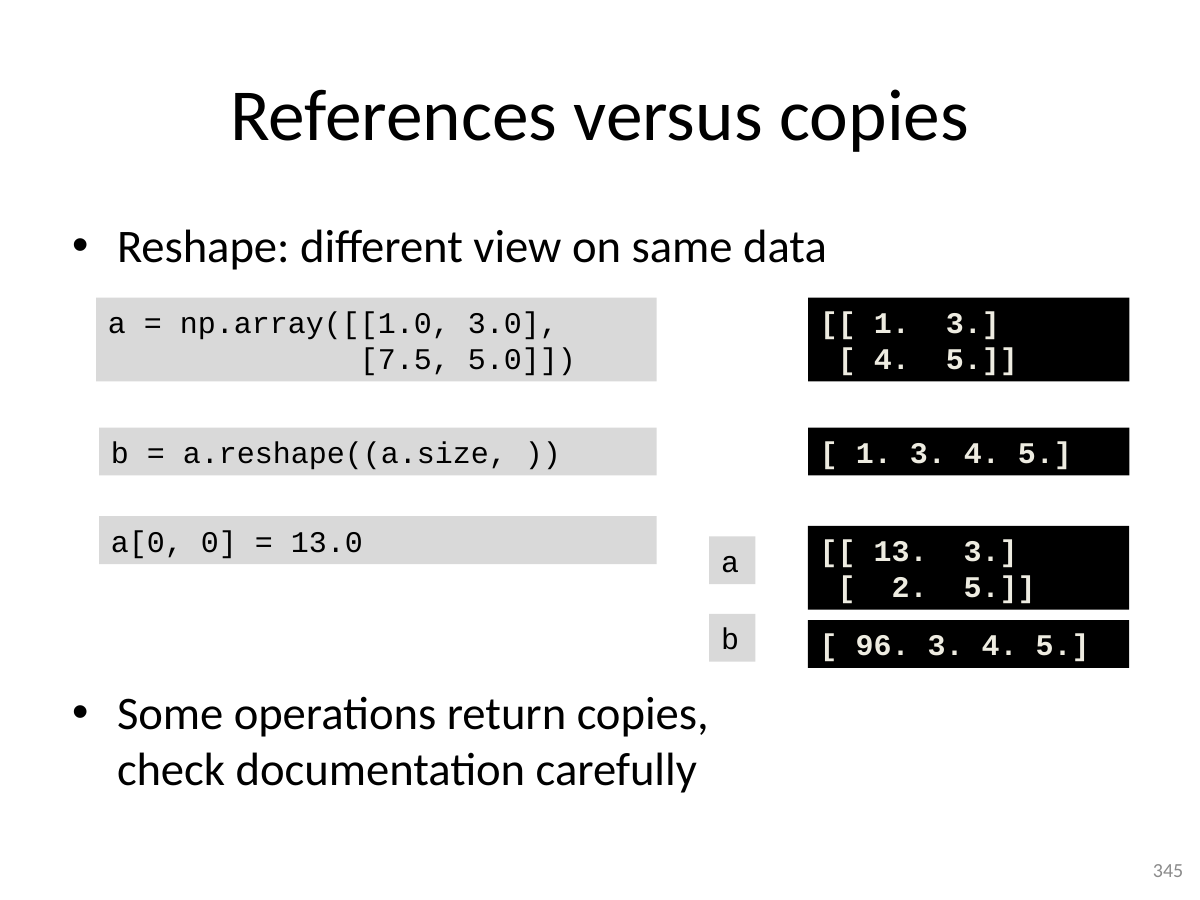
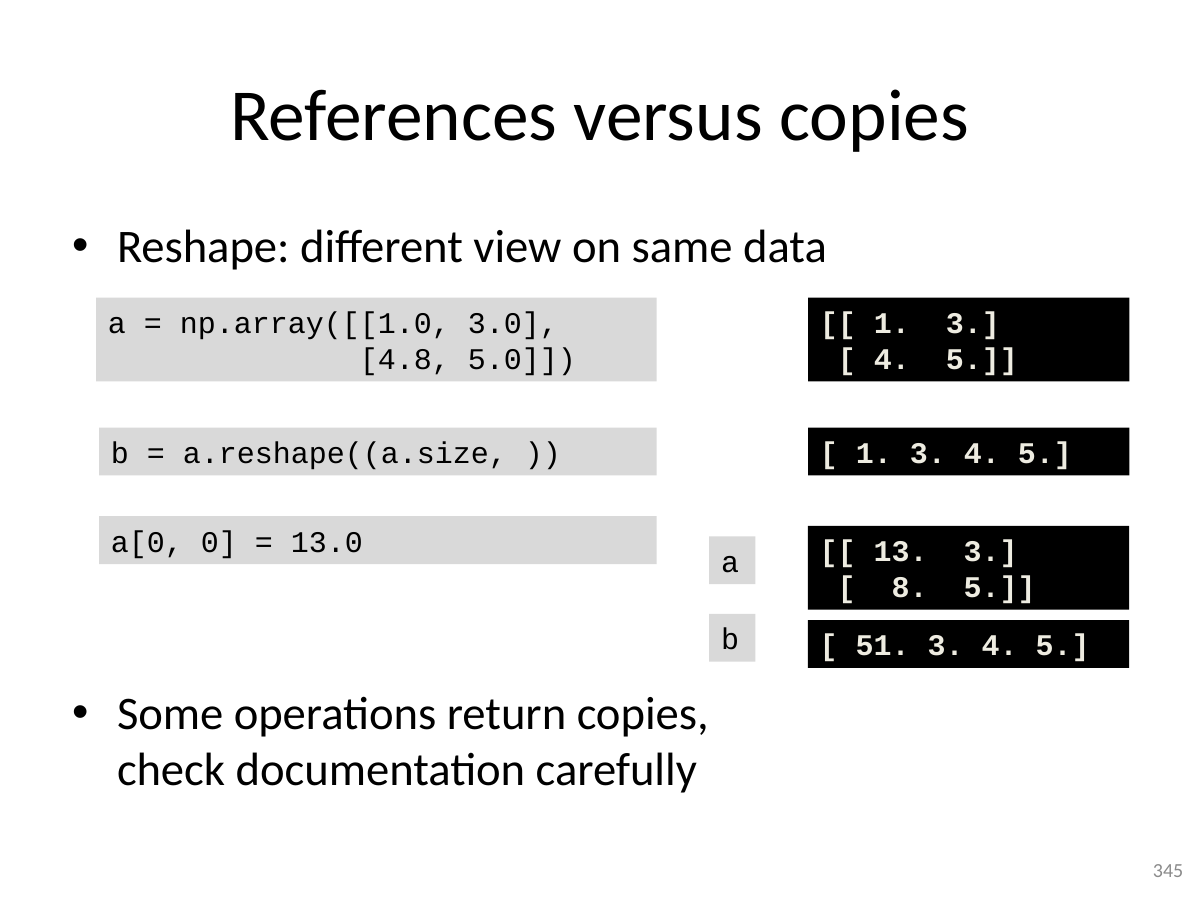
7.5: 7.5 -> 4.8
2: 2 -> 8
96: 96 -> 51
